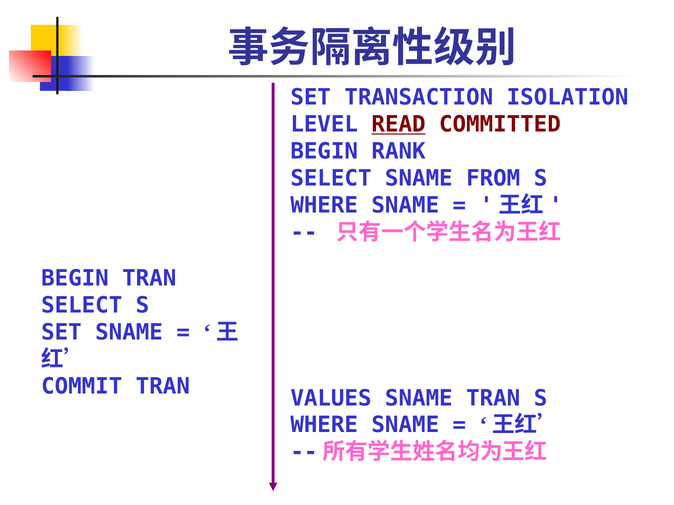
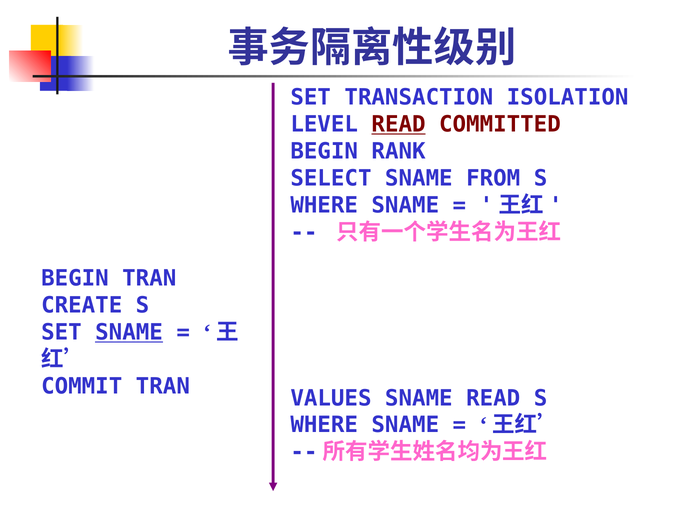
SELECT at (82, 306): SELECT -> CREATE
SNAME at (129, 333) underline: none -> present
SNAME TRAN: TRAN -> READ
